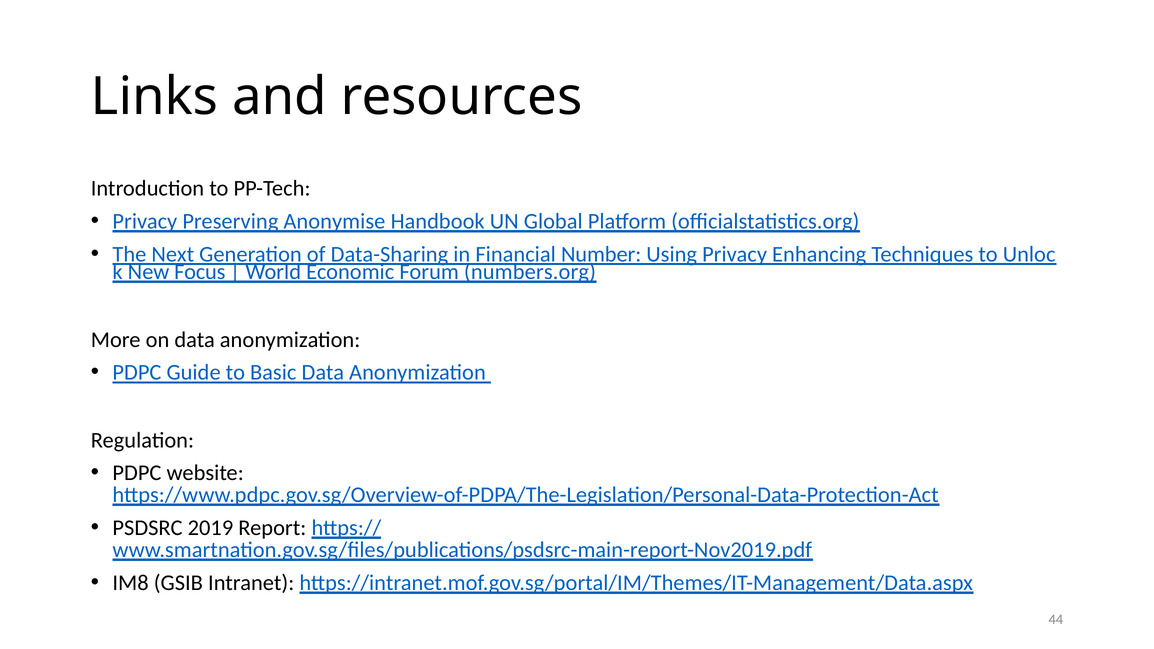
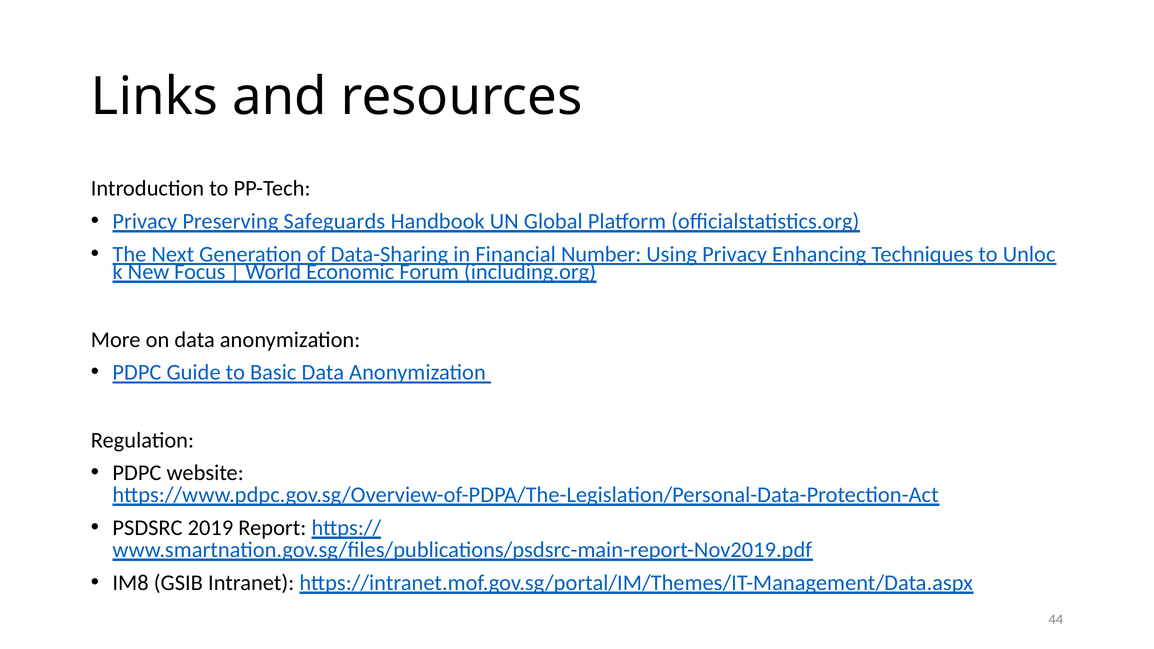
Anonymise: Anonymise -> Safeguards
numbers.org: numbers.org -> including.org
